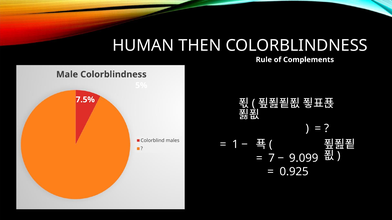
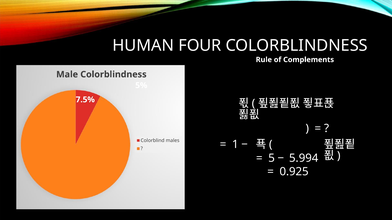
THEN: THEN -> FOUR
7: 7 -> 5
9.099: 9.099 -> 5.994
